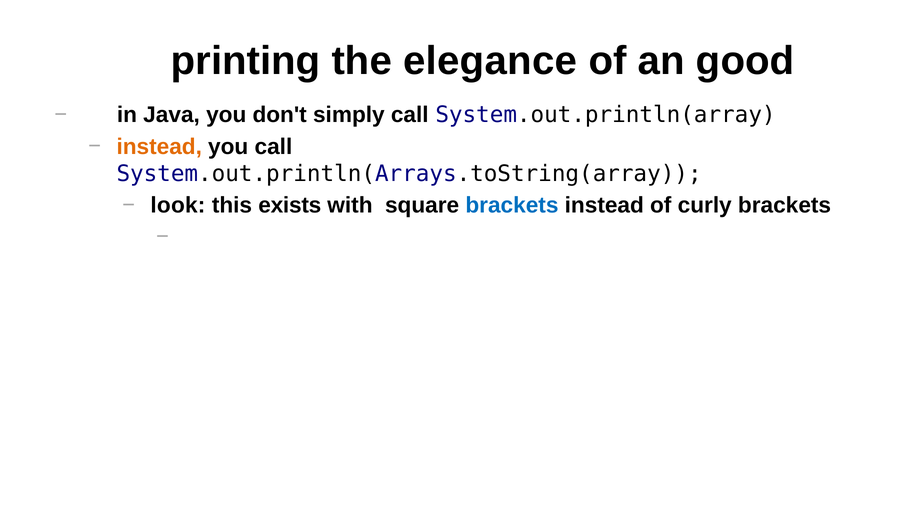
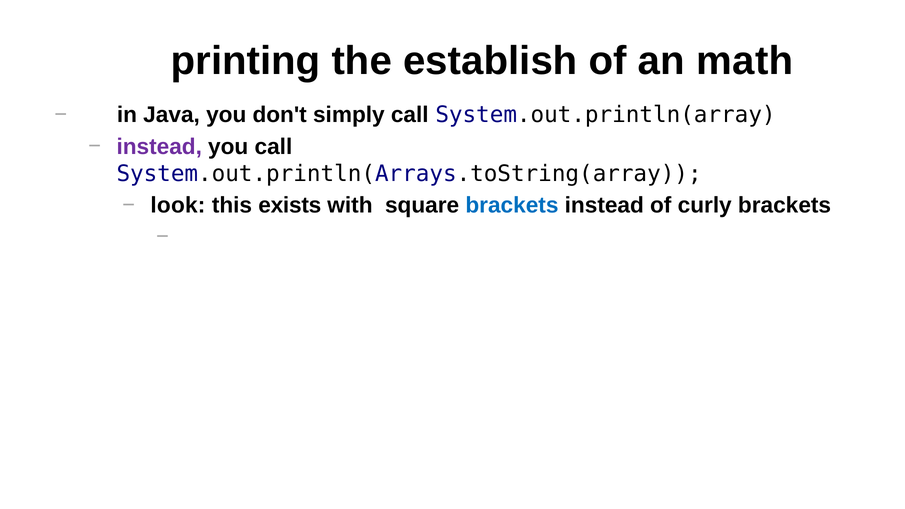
elegance: elegance -> establish
good: good -> math
instead at (159, 147) colour: orange -> purple
